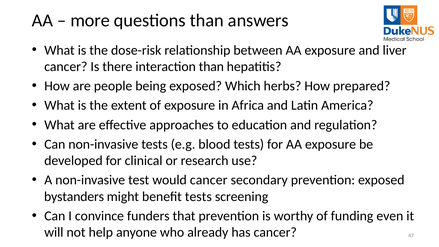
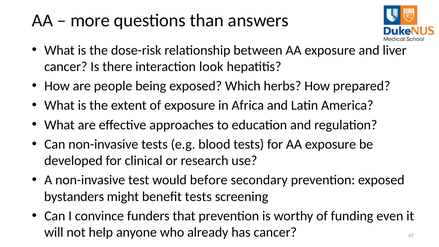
interaction than: than -> look
would cancer: cancer -> before
